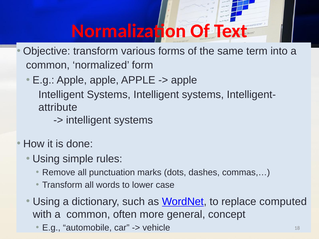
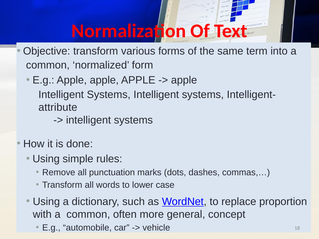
computed: computed -> proportion
